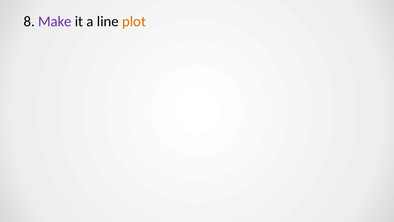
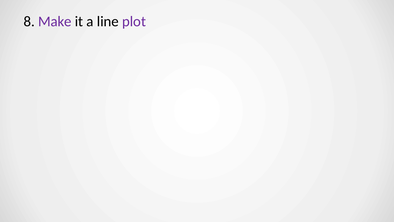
plot colour: orange -> purple
